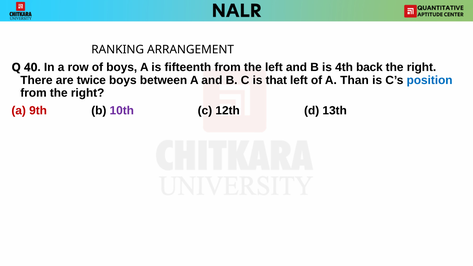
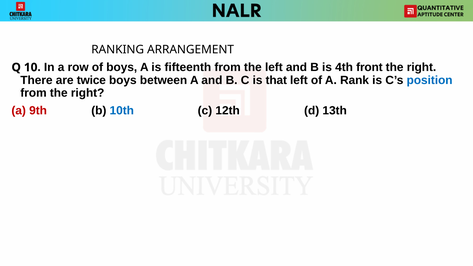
40: 40 -> 10
back: back -> front
Than: Than -> Rank
10th colour: purple -> blue
